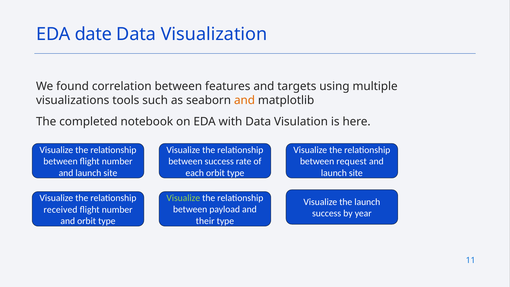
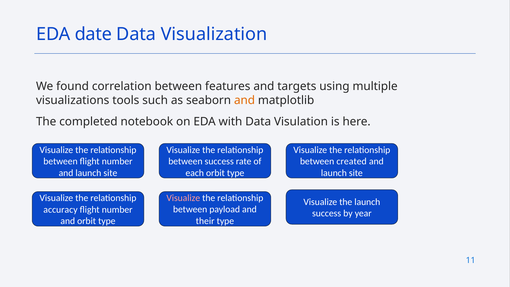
request: request -> created
Visualize at (183, 198) colour: light green -> pink
received: received -> accuracy
